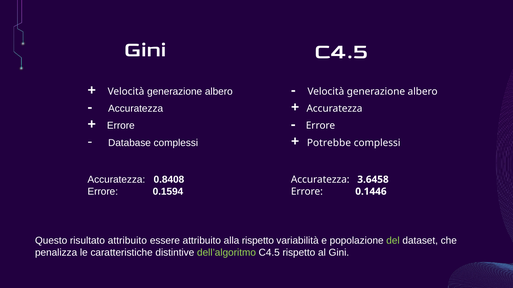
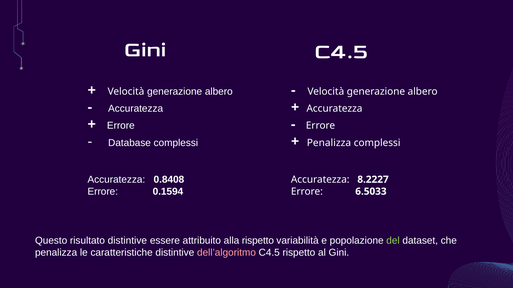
Potrebbe at (329, 143): Potrebbe -> Penalizza
3.6458: 3.6458 -> 8.2227
0.1446: 0.1446 -> 6.5033
risultato attribuito: attribuito -> distintive
dell’algoritmo colour: light green -> pink
